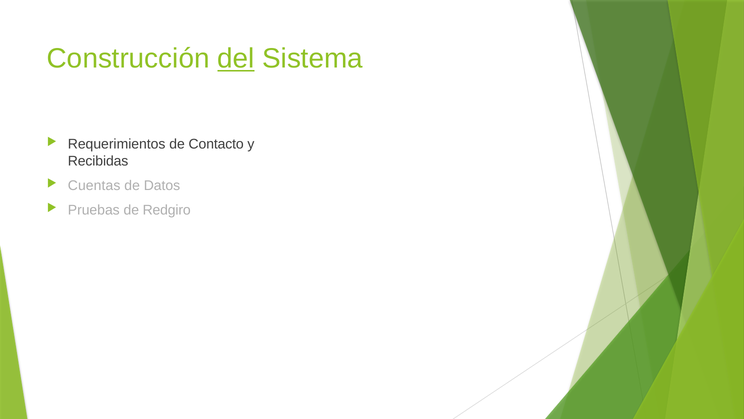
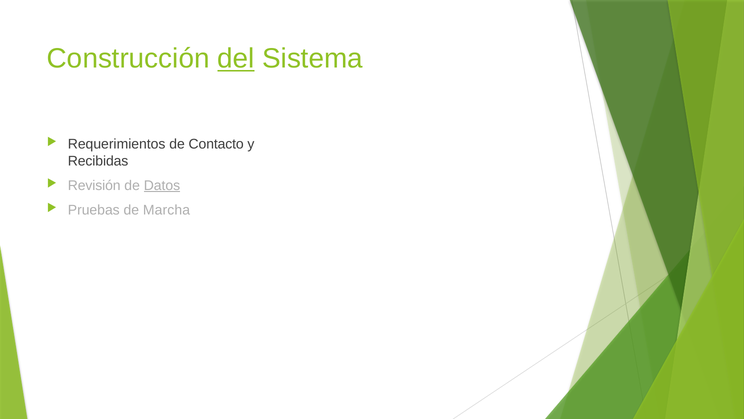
Cuentas: Cuentas -> Revisión
Datos underline: none -> present
Redgiro: Redgiro -> Marcha
